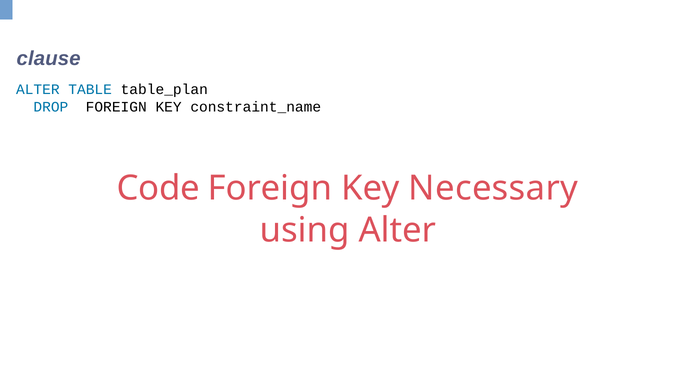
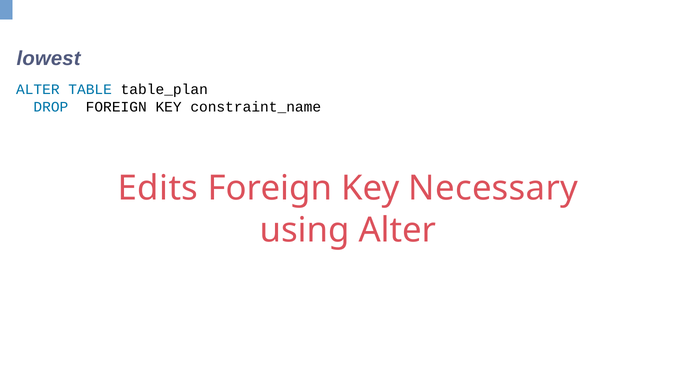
clause: clause -> lowest
Code: Code -> Edits
